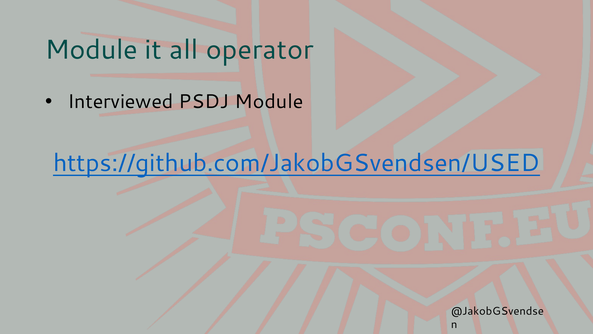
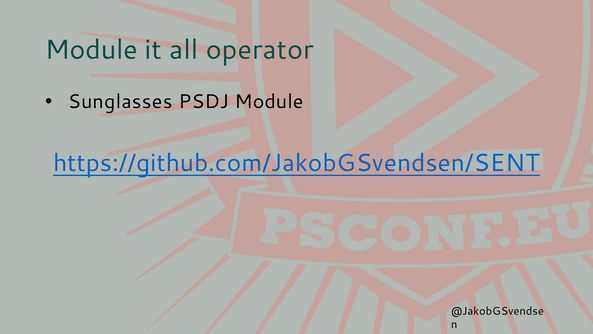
Interviewed: Interviewed -> Sunglasses
https://github.com/JakobGSvendsen/USED: https://github.com/JakobGSvendsen/USED -> https://github.com/JakobGSvendsen/SENT
